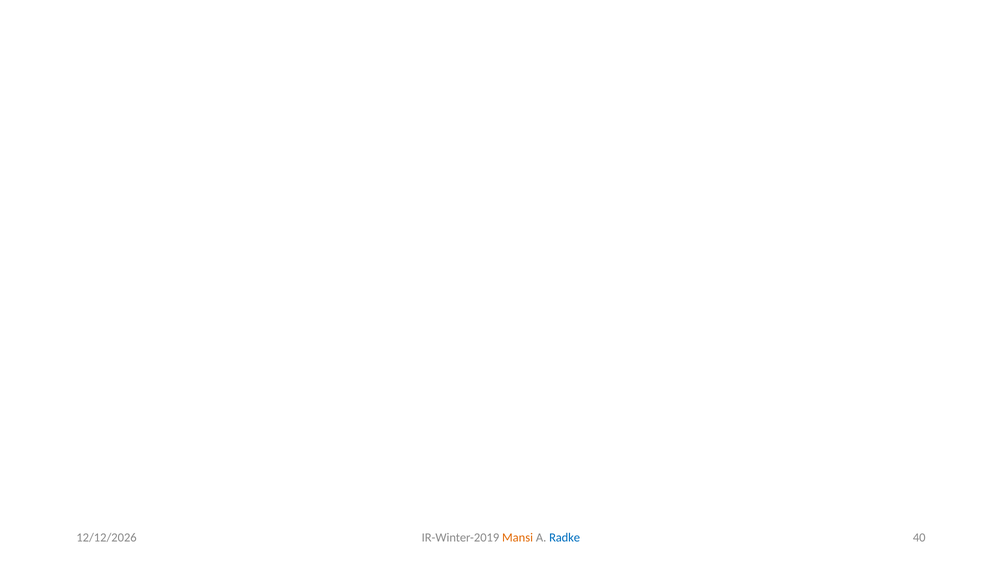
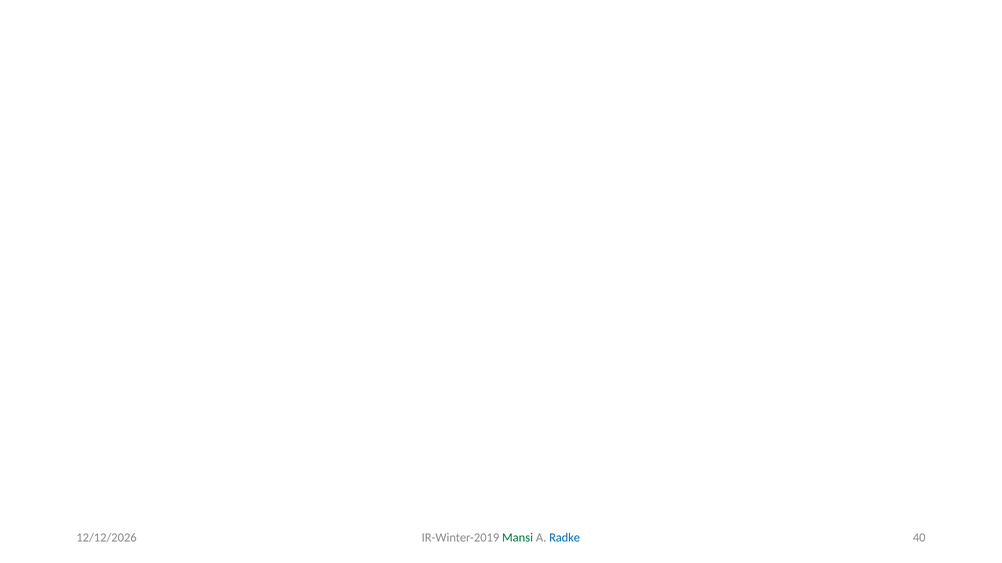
Mansi colour: orange -> green
